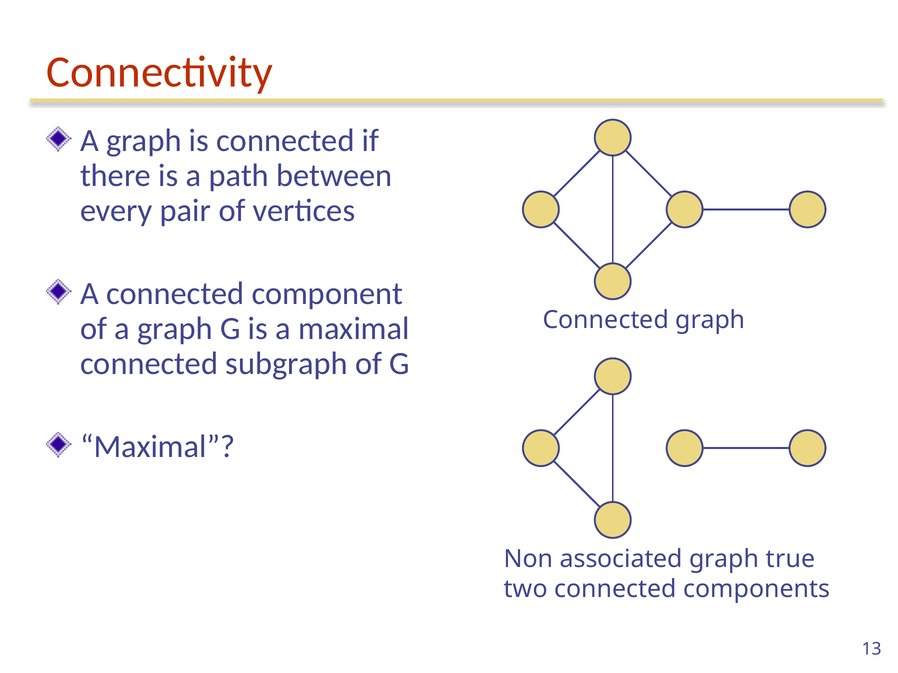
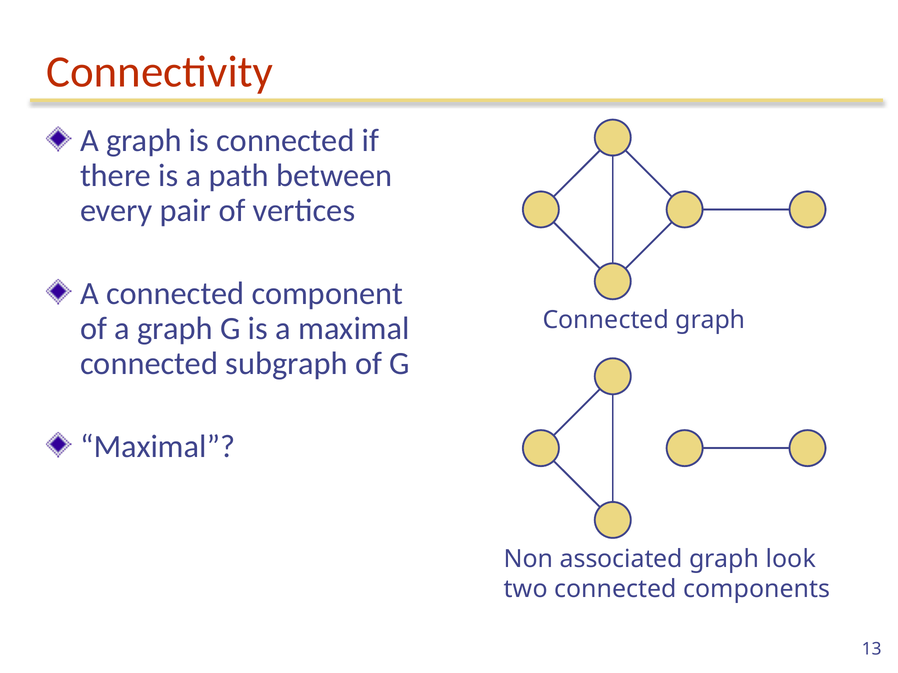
true: true -> look
